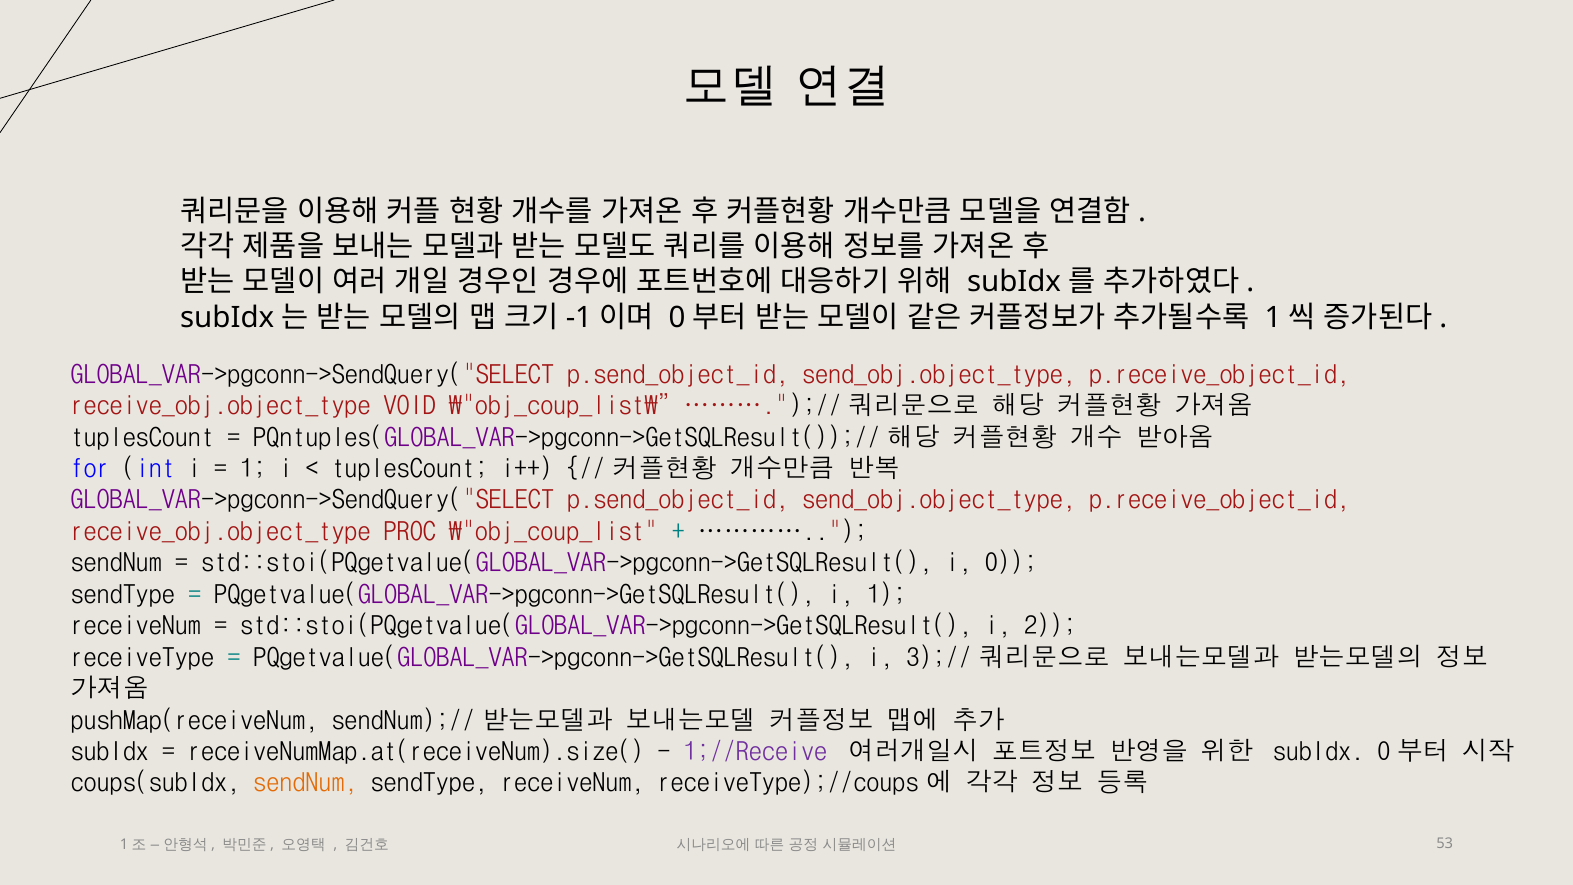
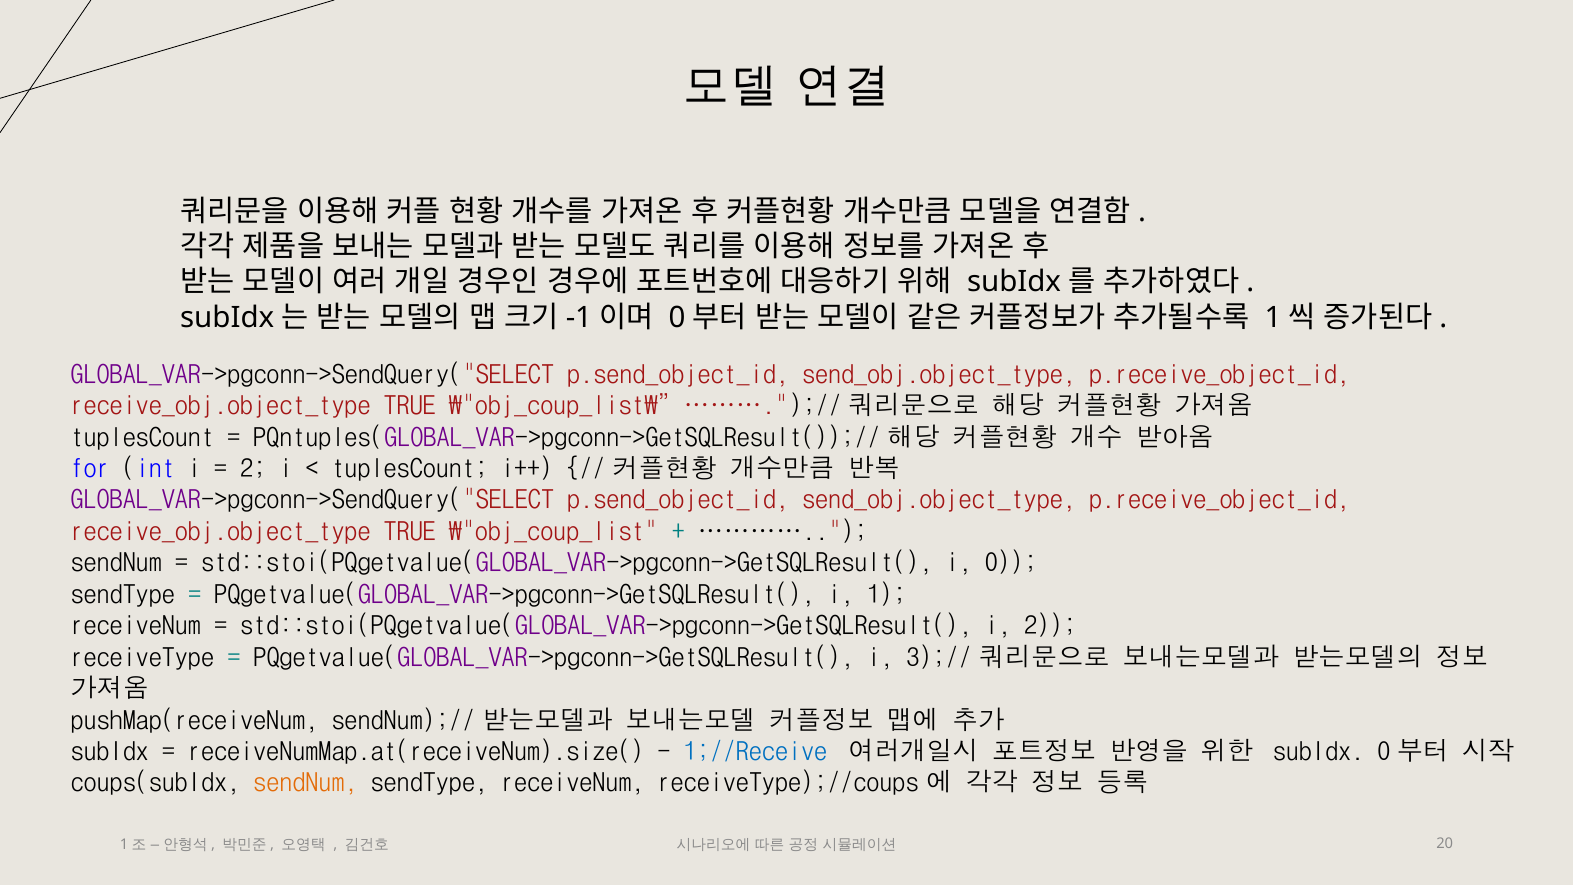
VOID at (410, 406): VOID -> TRUE
1 at (253, 469): 1 -> 2
PROC at (410, 532): PROC -> TRUE
1;//Receive colour: purple -> blue
53: 53 -> 20
